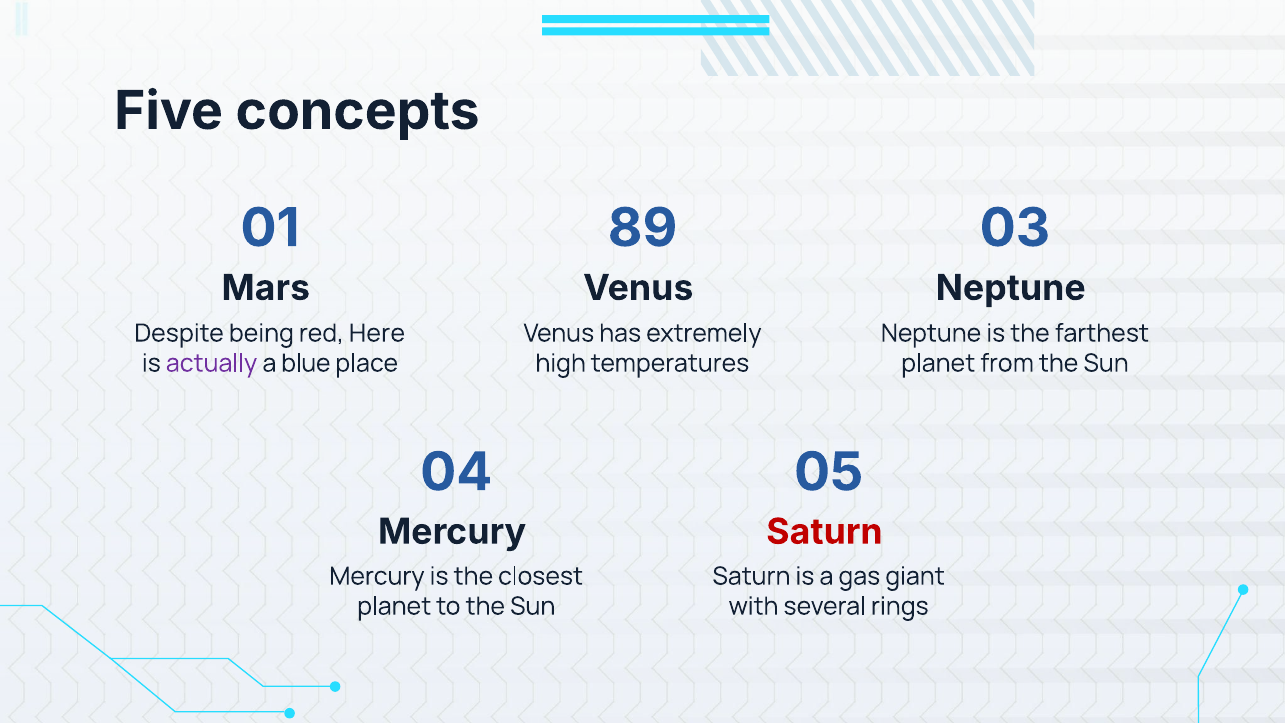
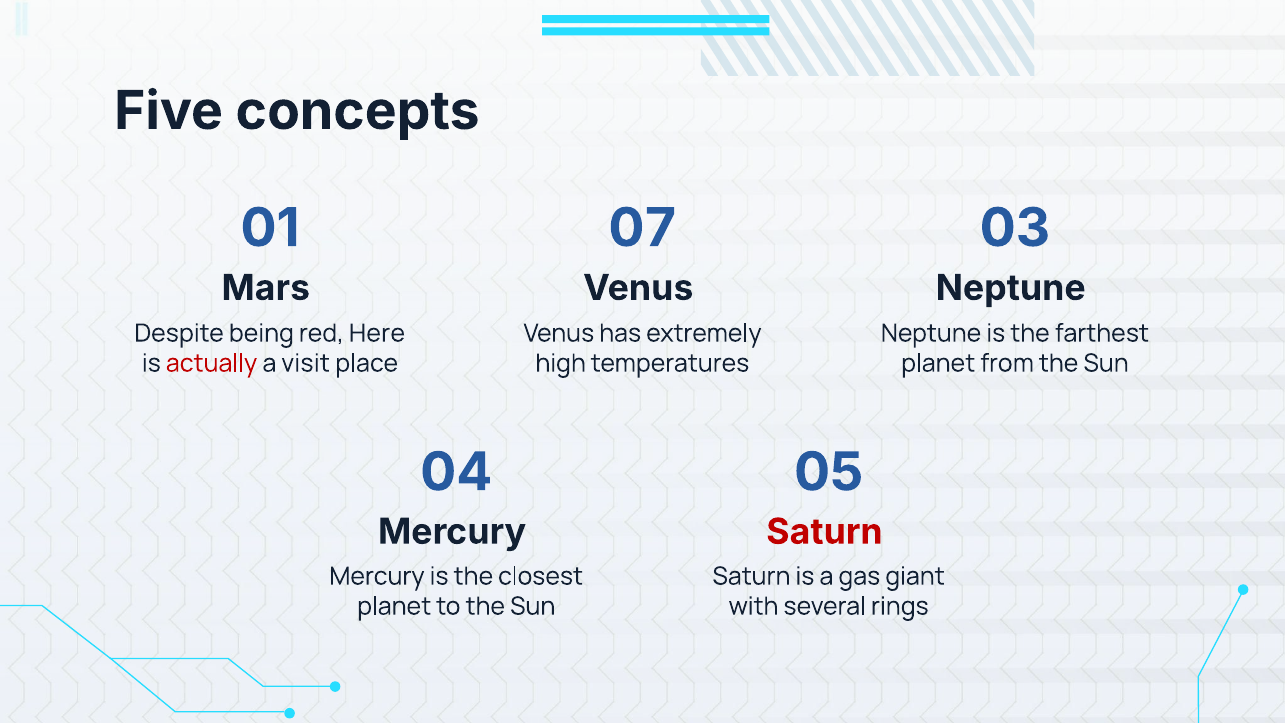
89: 89 -> 07
actually colour: purple -> red
blue: blue -> visit
